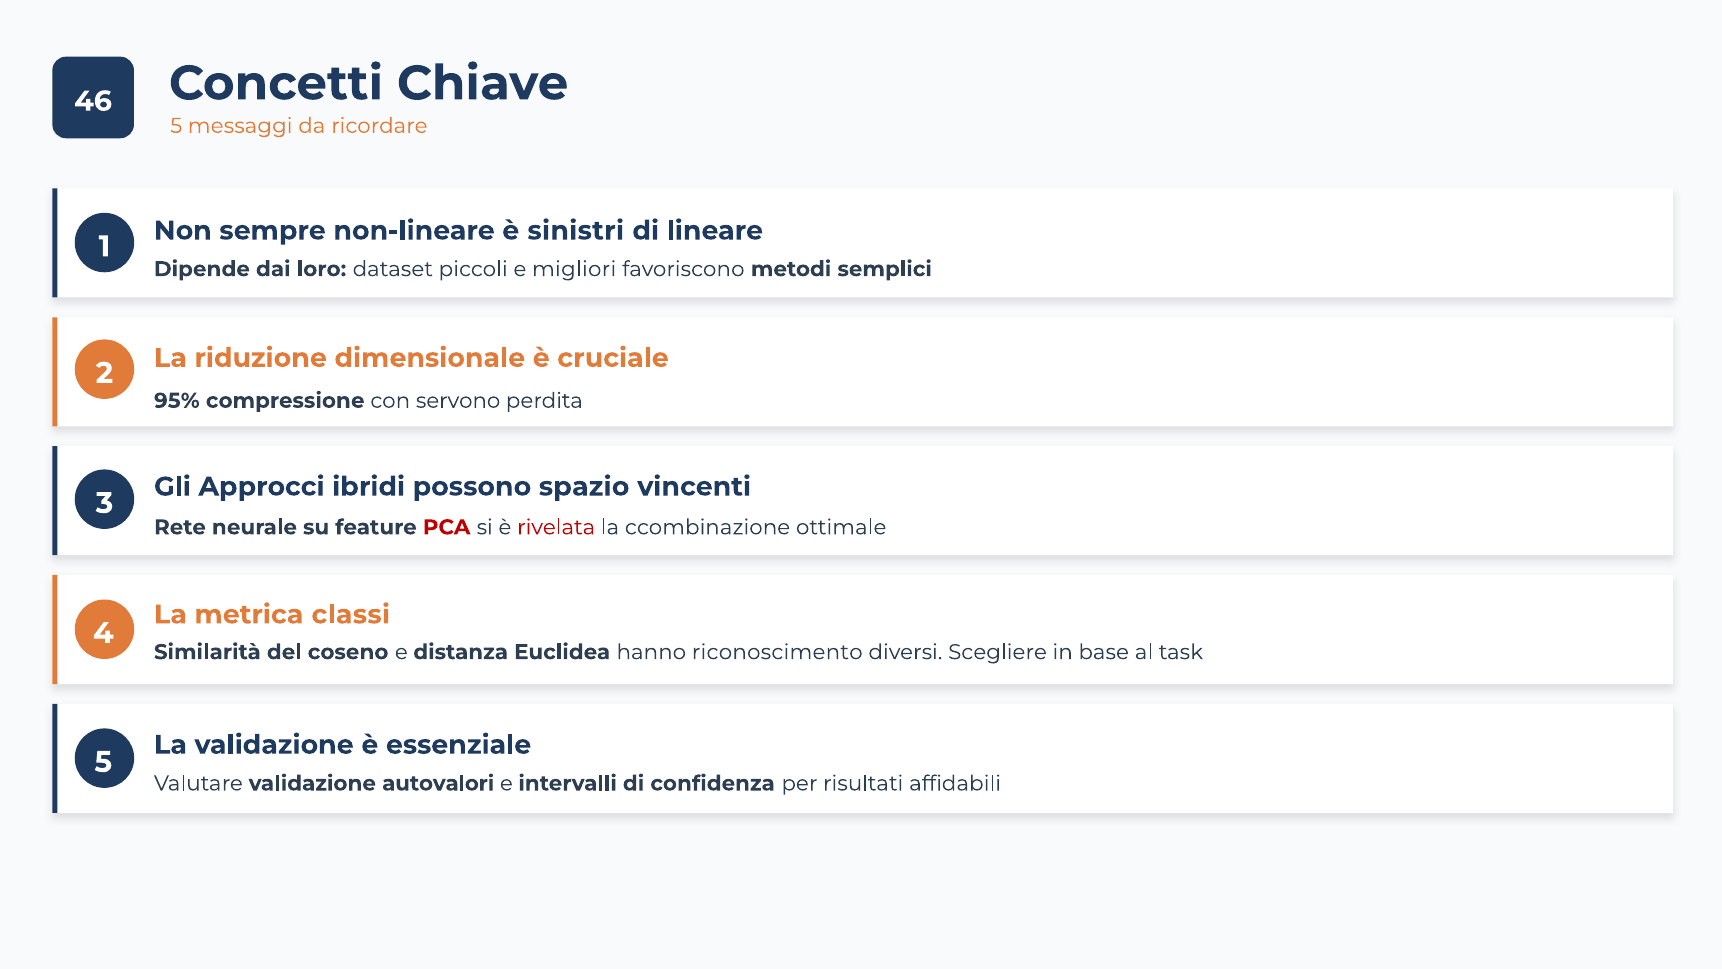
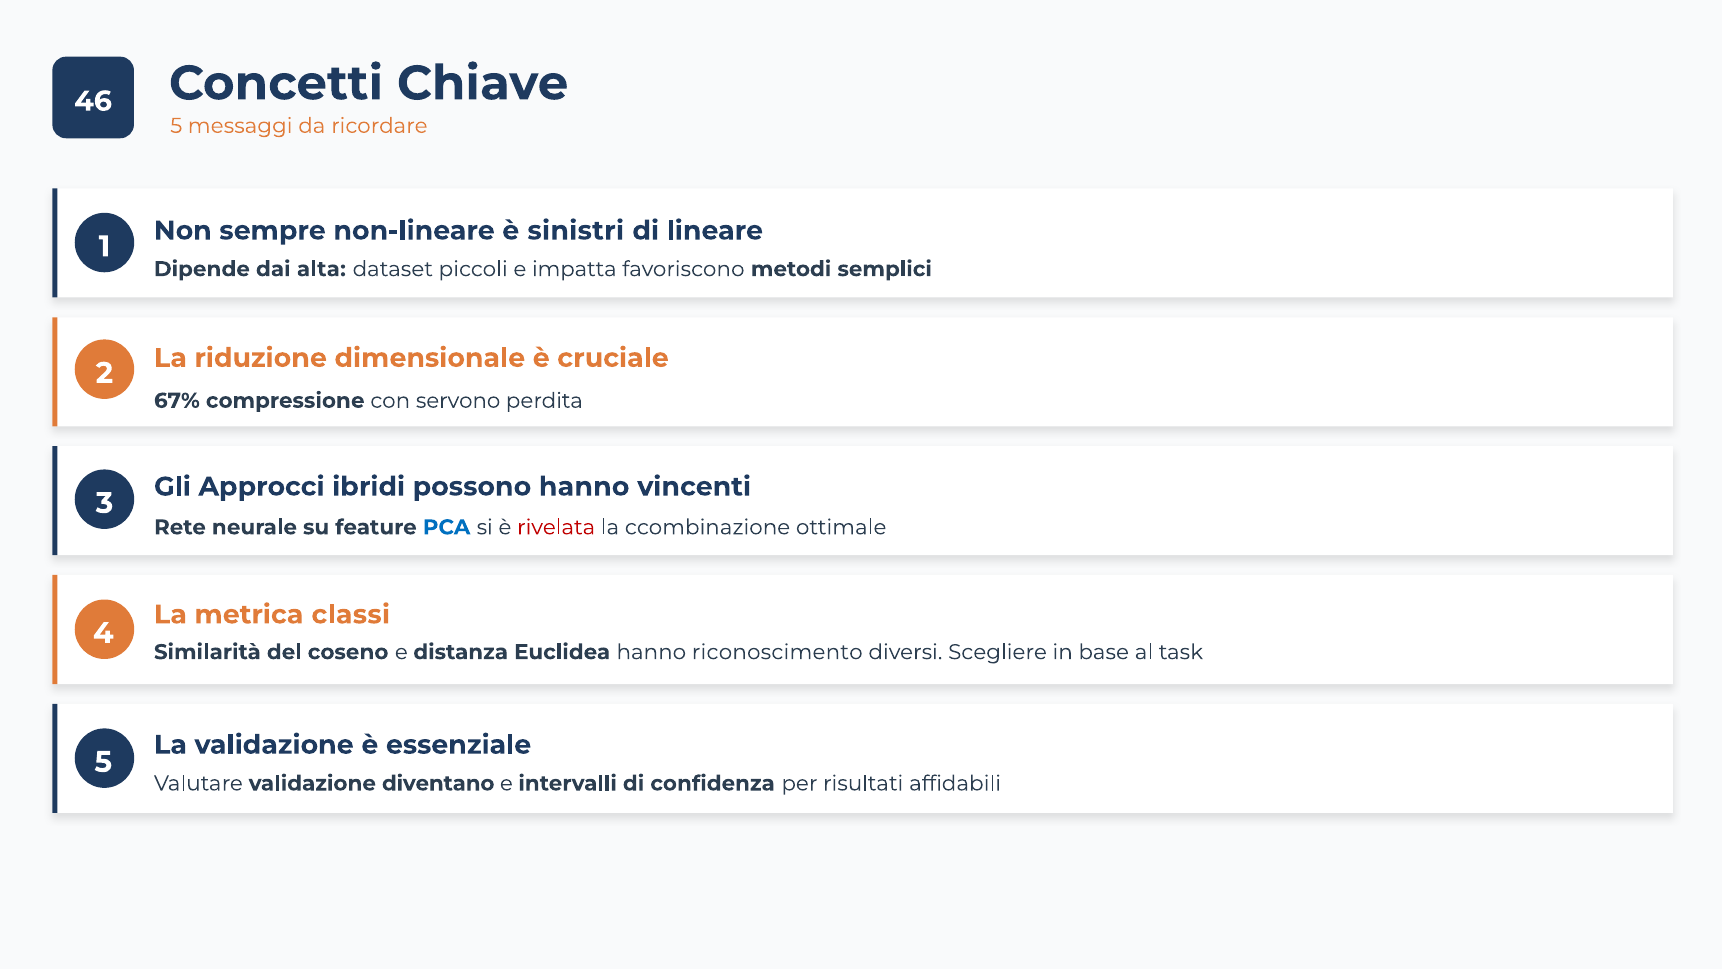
loro: loro -> alta
migliori: migliori -> impatta
95%: 95% -> 67%
possono spazio: spazio -> hanno
PCA colour: red -> blue
autovalori: autovalori -> diventano
